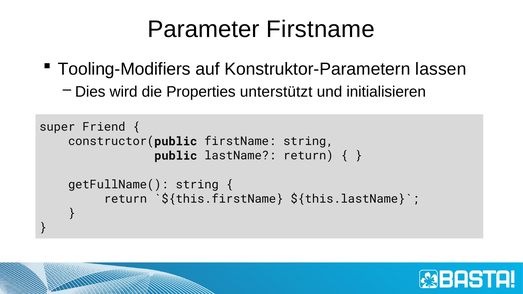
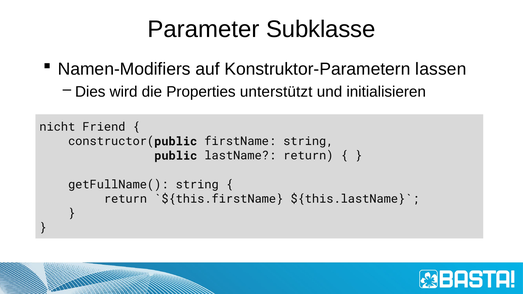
Parameter Firstname: Firstname -> Subklasse
Tooling-Modifiers: Tooling-Modifiers -> Namen-Modifiers
super: super -> nicht
